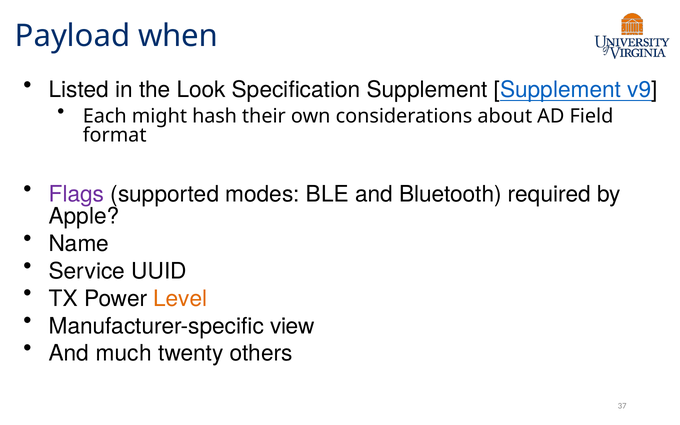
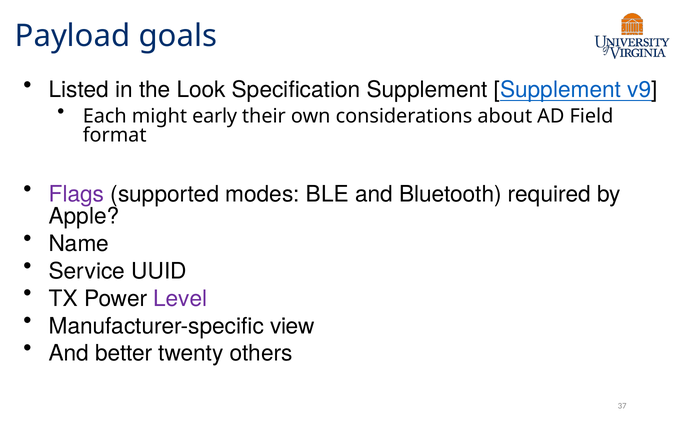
when: when -> goals
hash: hash -> early
Level colour: orange -> purple
much: much -> better
